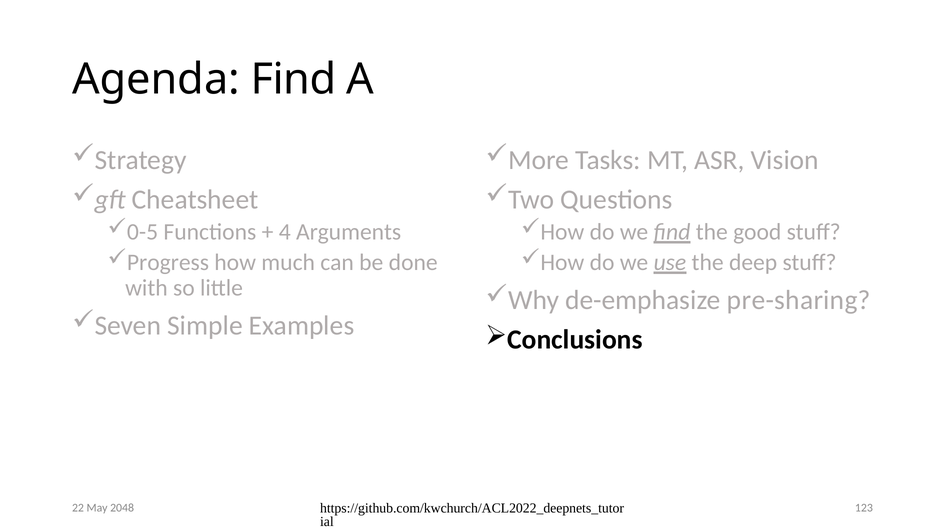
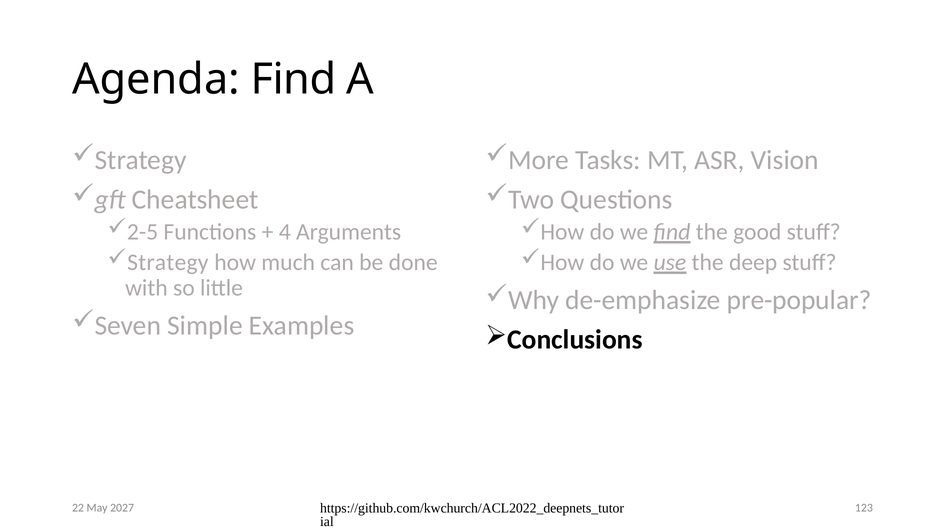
0-5: 0-5 -> 2-5
Progress at (168, 262): Progress -> Strategy
pre-sharing: pre-sharing -> pre-popular
2048: 2048 -> 2027
